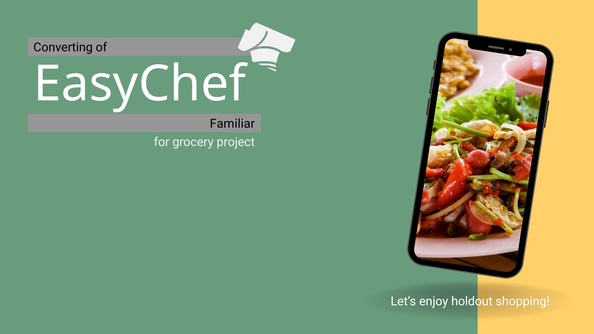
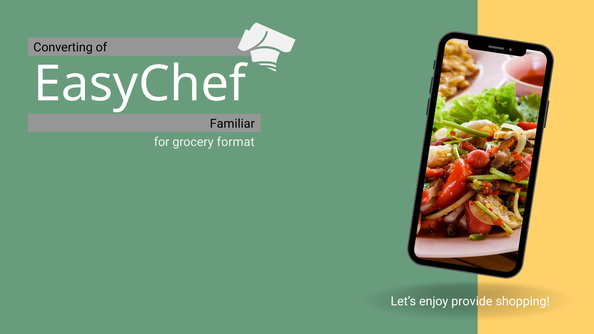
project: project -> format
holdout: holdout -> provide
